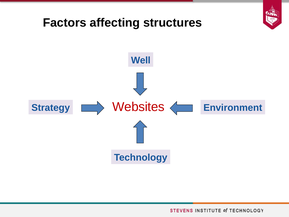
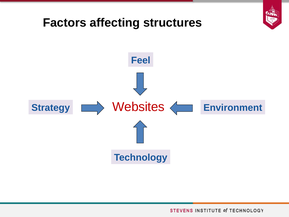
Well: Well -> Feel
